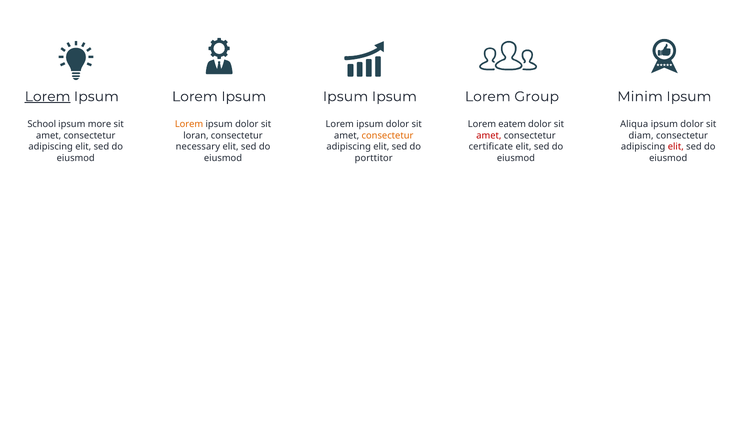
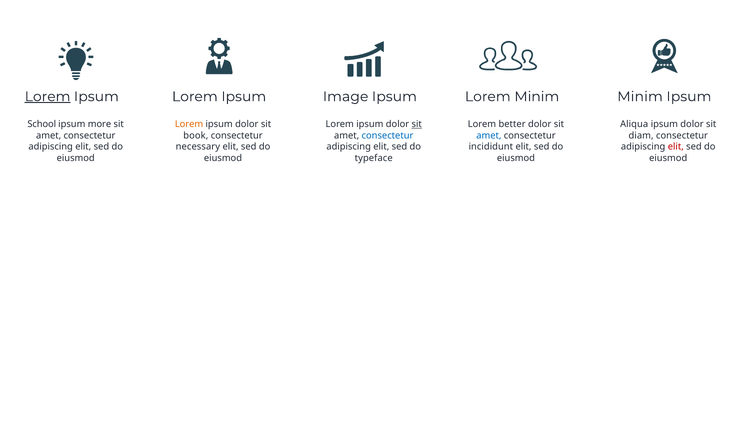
Ipsum at (346, 97): Ipsum -> Image
Lorem Group: Group -> Minim
sit at (417, 124) underline: none -> present
eatem: eatem -> better
loran: loran -> book
consectetur at (387, 135) colour: orange -> blue
amet at (489, 135) colour: red -> blue
certificate: certificate -> incididunt
porttitor: porttitor -> typeface
